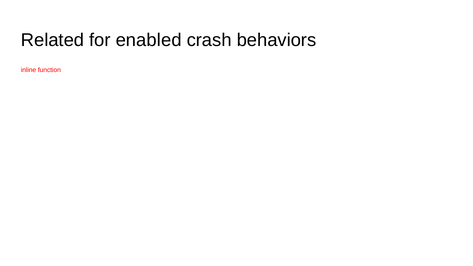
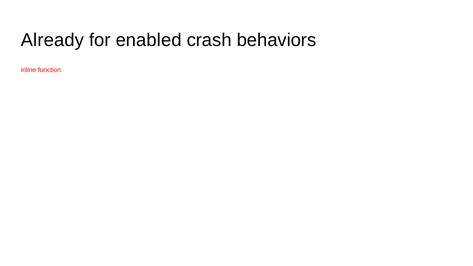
Related: Related -> Already
